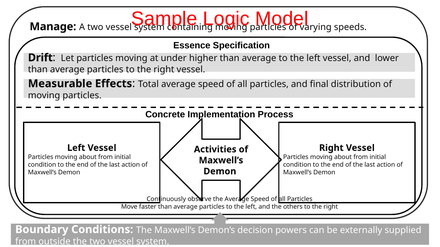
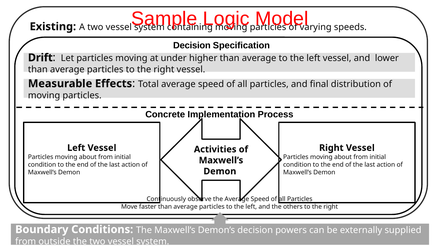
Manage: Manage -> Existing
Essence at (192, 46): Essence -> Decision
